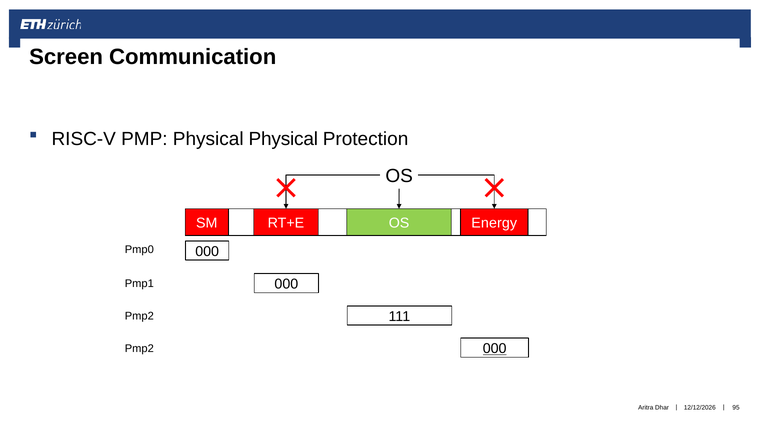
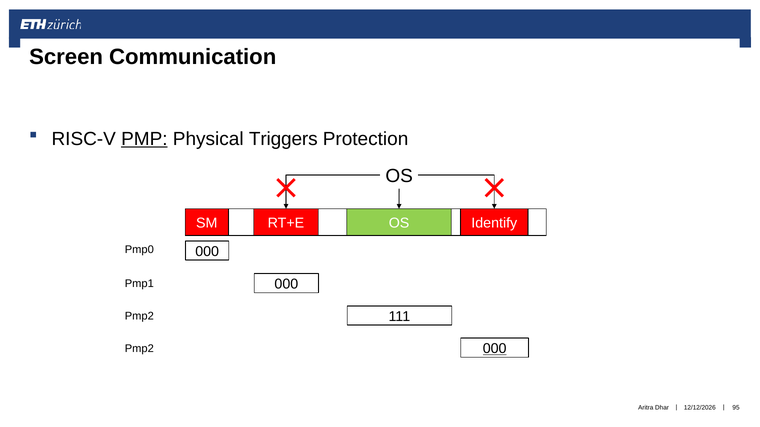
PMP underline: none -> present
Physical Physical: Physical -> Triggers
Energy: Energy -> Identify
